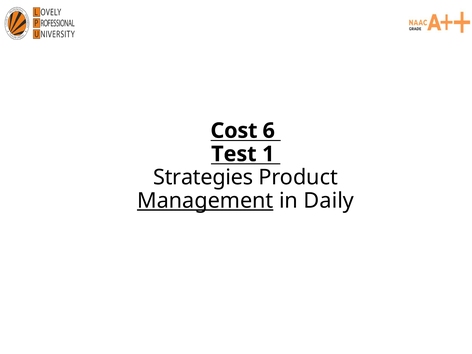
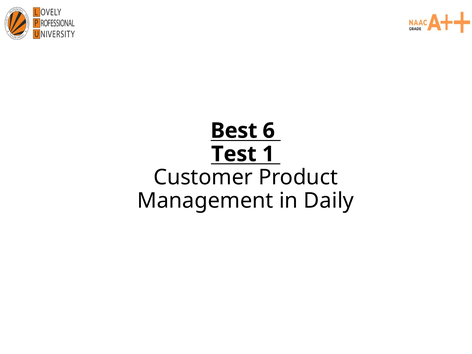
Cost: Cost -> Best
Strategies: Strategies -> Customer
Management underline: present -> none
